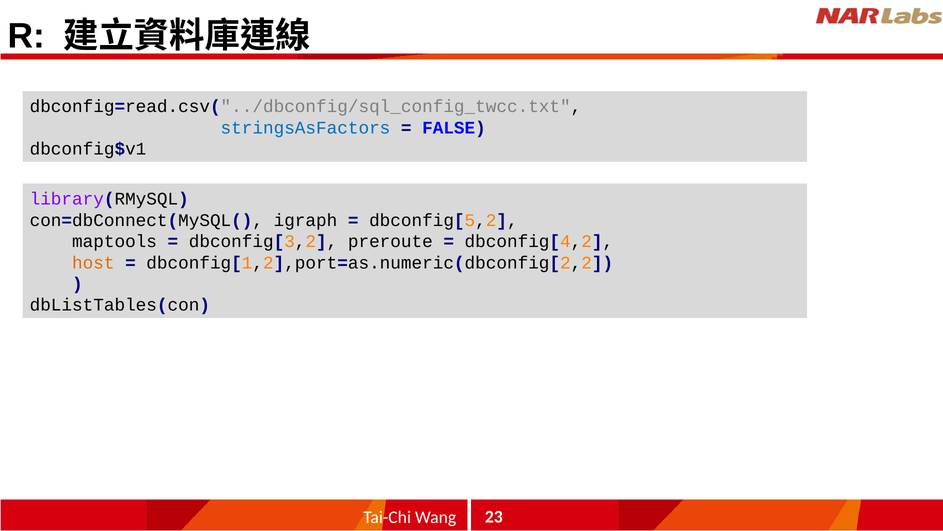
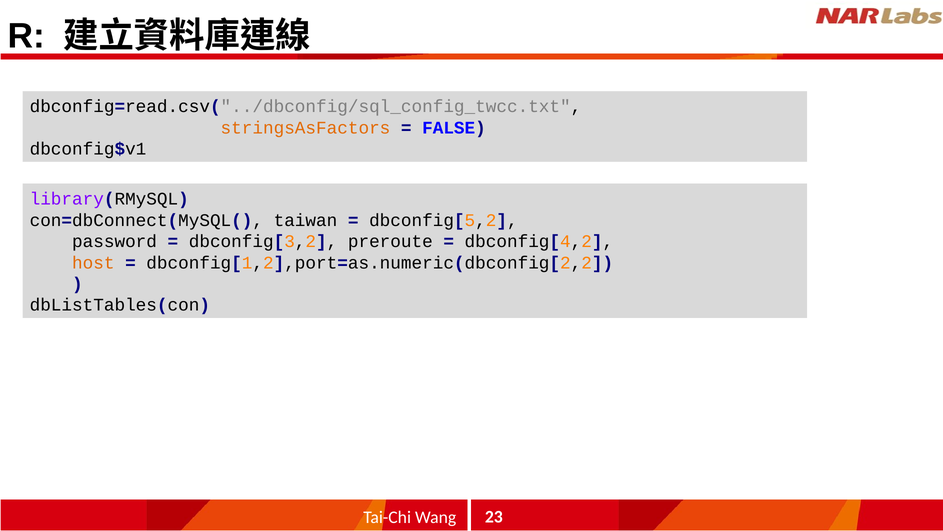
stringsAsFactors colour: blue -> orange
igraph: igraph -> taiwan
maptools: maptools -> password
